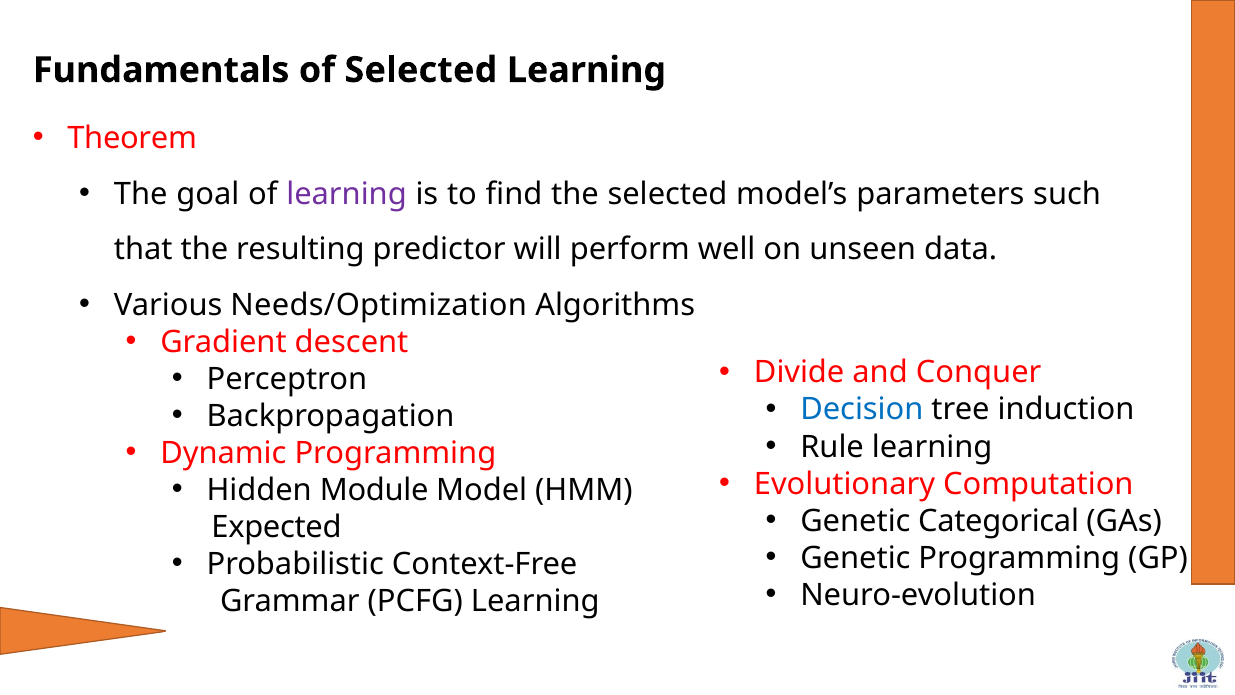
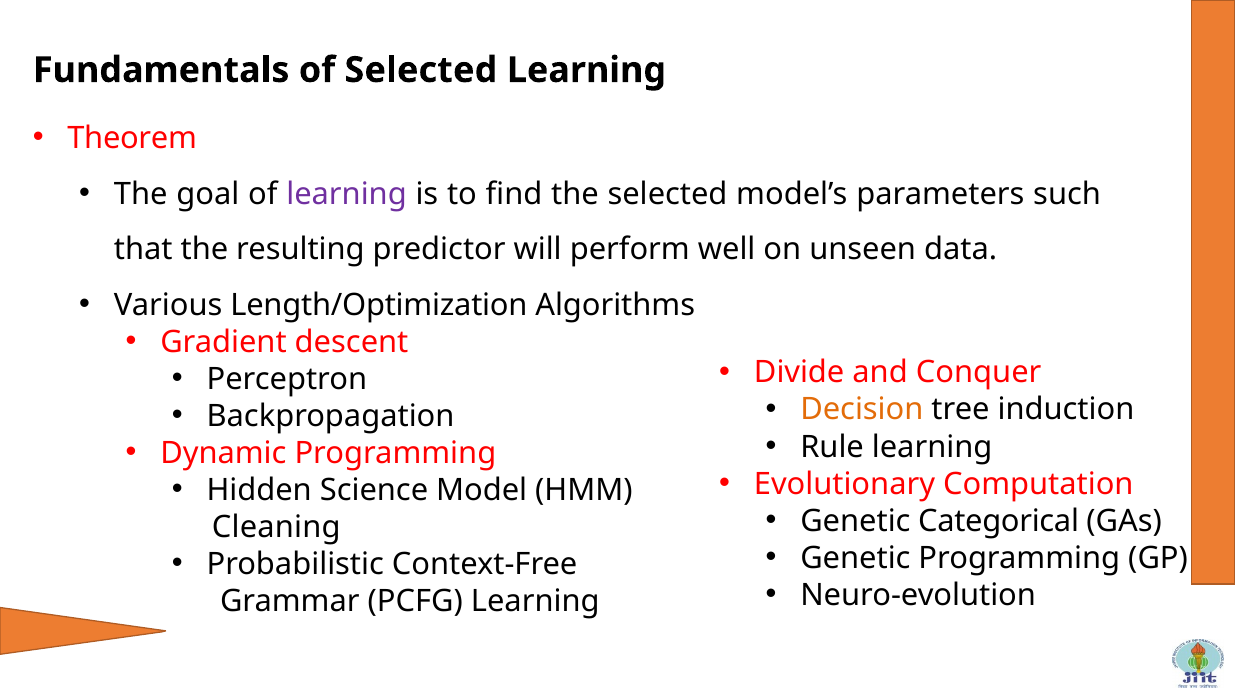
Needs/Optimization: Needs/Optimization -> Length/Optimization
Decision colour: blue -> orange
Module: Module -> Science
Expected: Expected -> Cleaning
